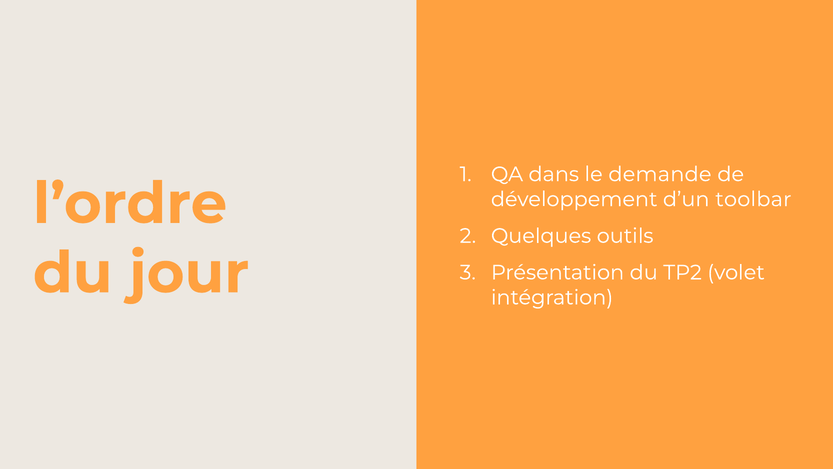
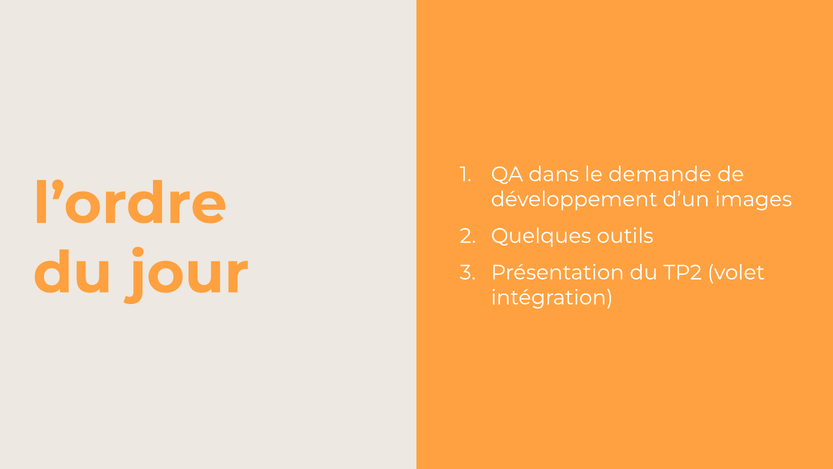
toolbar: toolbar -> images
